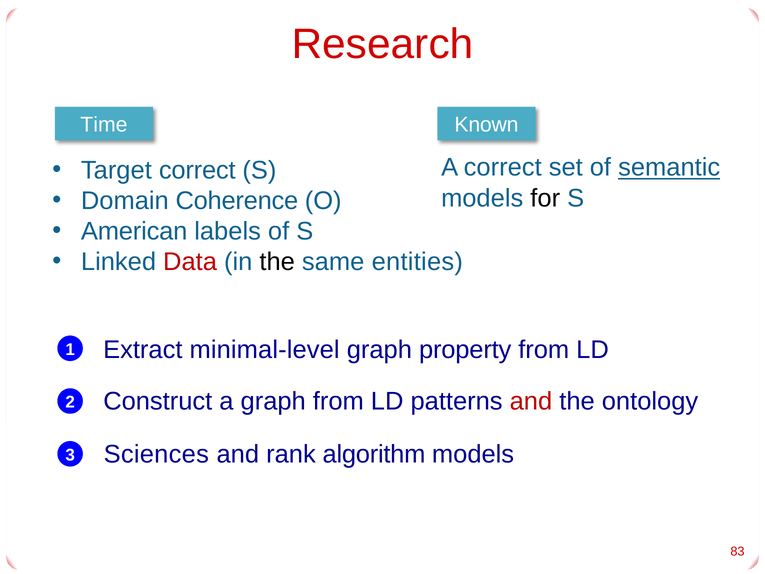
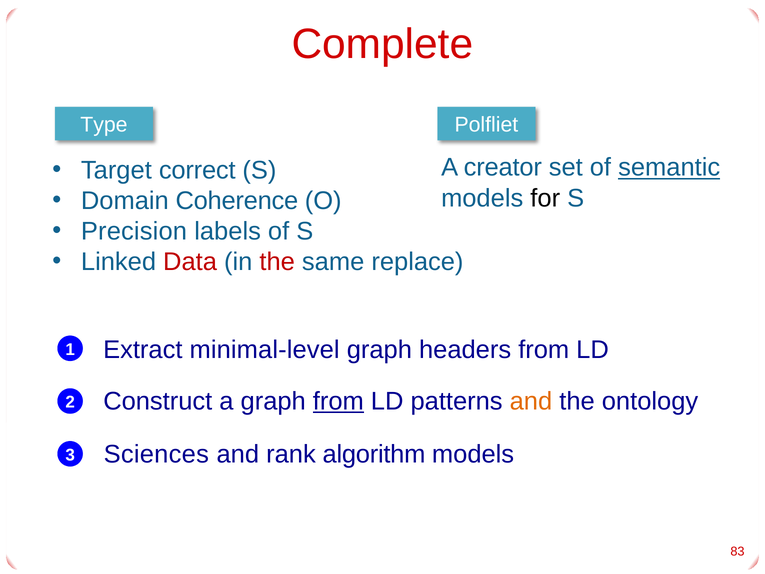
Research: Research -> Complete
Time: Time -> Type
Known: Known -> Polfliet
A correct: correct -> creator
American: American -> Precision
the at (277, 262) colour: black -> red
entities: entities -> replace
property: property -> headers
from at (338, 401) underline: none -> present
and at (531, 401) colour: red -> orange
